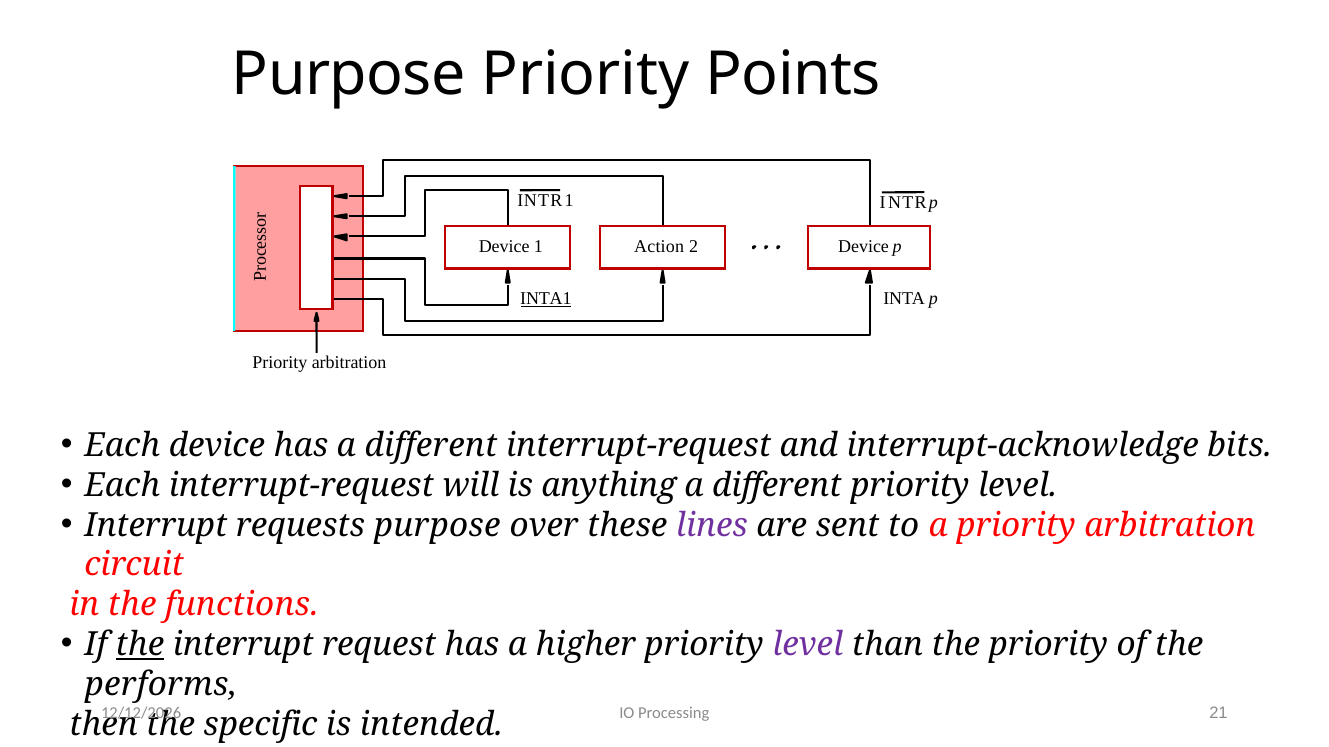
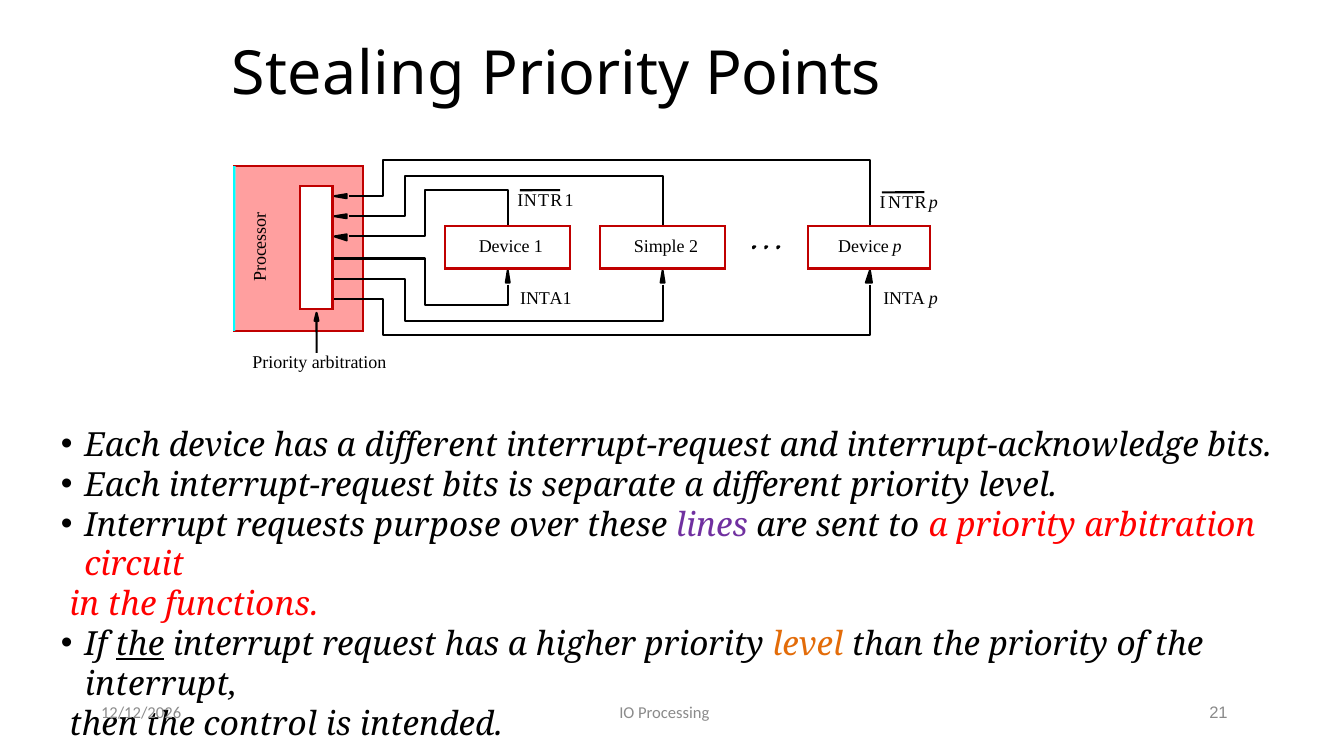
Purpose at (349, 74): Purpose -> Stealing
Action: Action -> Simple
INTA1 underline: present -> none
interrupt-request will: will -> bits
anything: anything -> separate
level at (808, 645) colour: purple -> orange
performs at (161, 685): performs -> interrupt
specific: specific -> control
